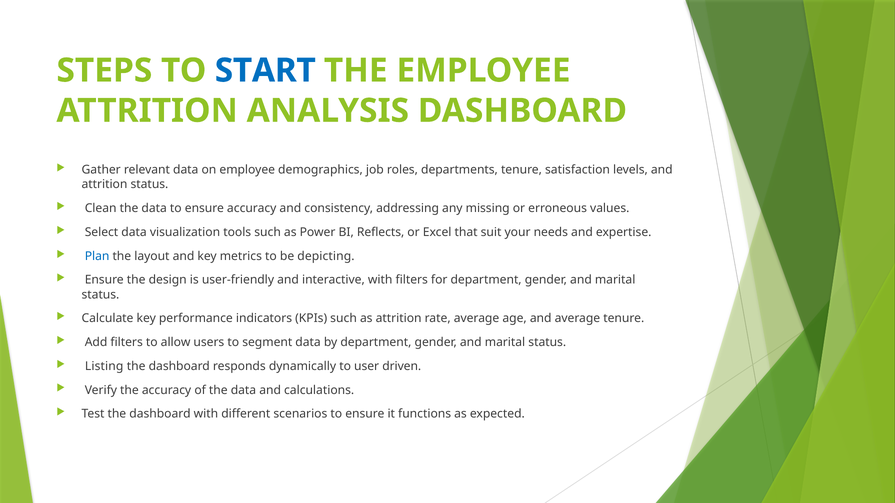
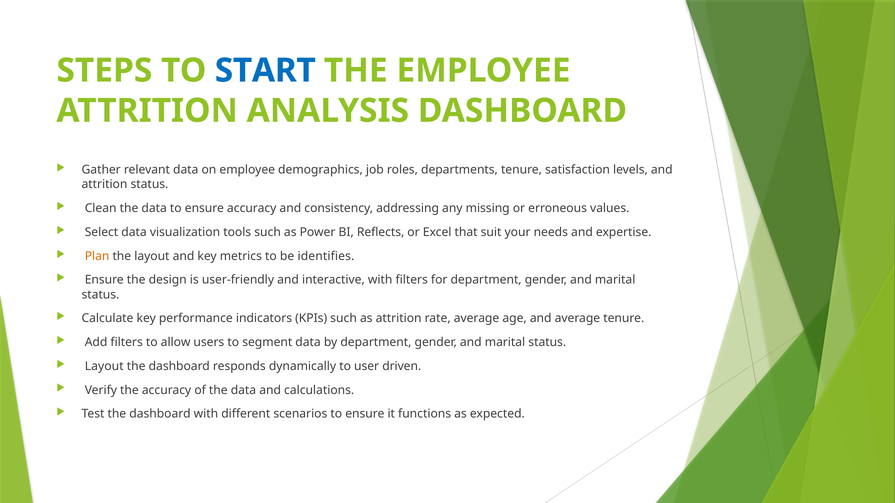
Plan colour: blue -> orange
depicting: depicting -> identifies
Listing at (104, 366): Listing -> Layout
